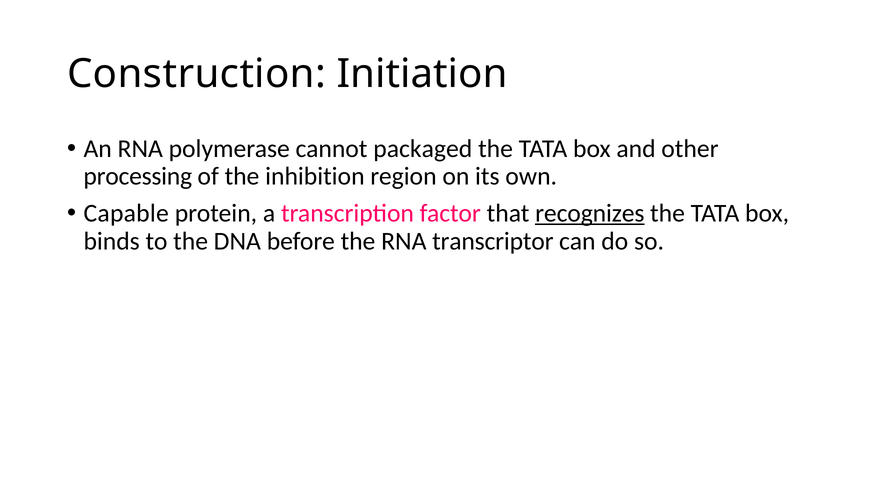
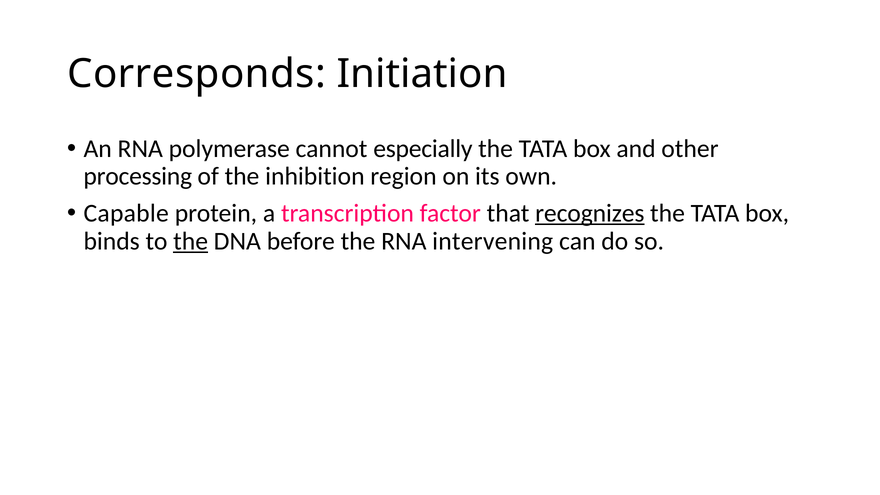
Construction: Construction -> Corresponds
packaged: packaged -> especially
the at (191, 241) underline: none -> present
transcriptor: transcriptor -> intervening
